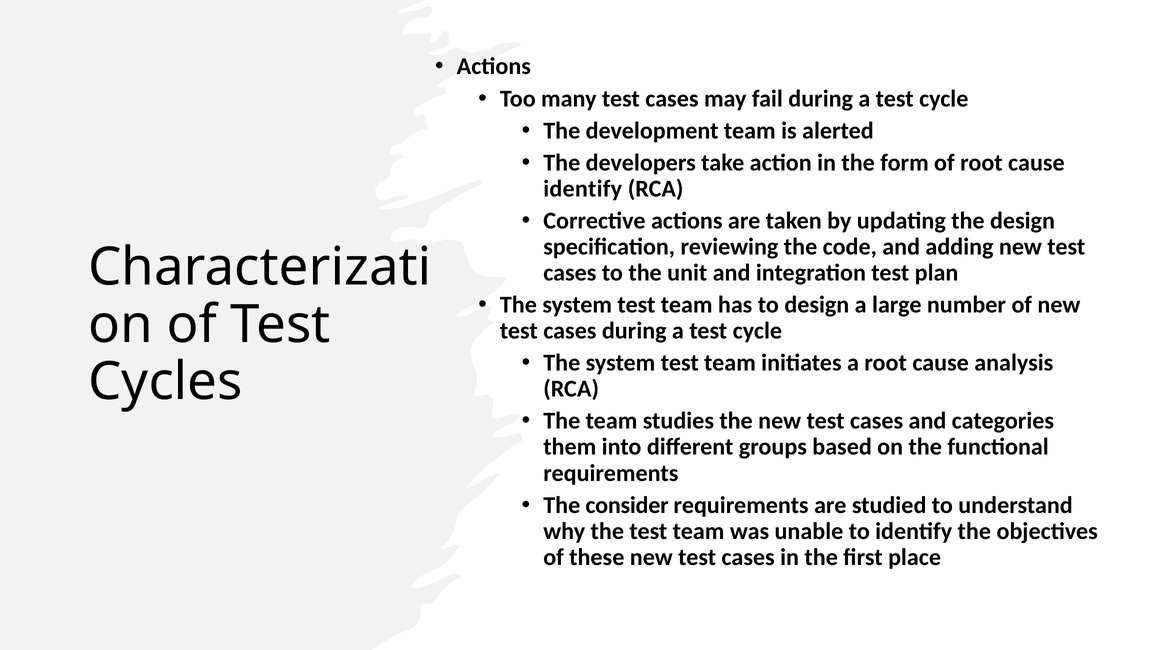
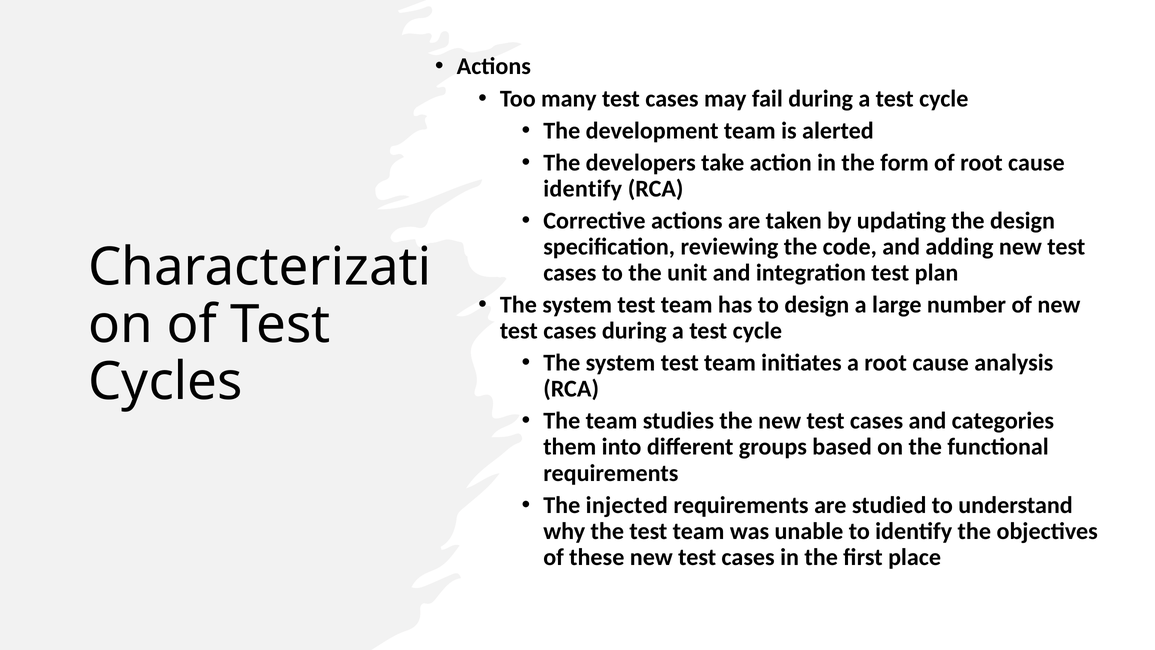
consider: consider -> injected
